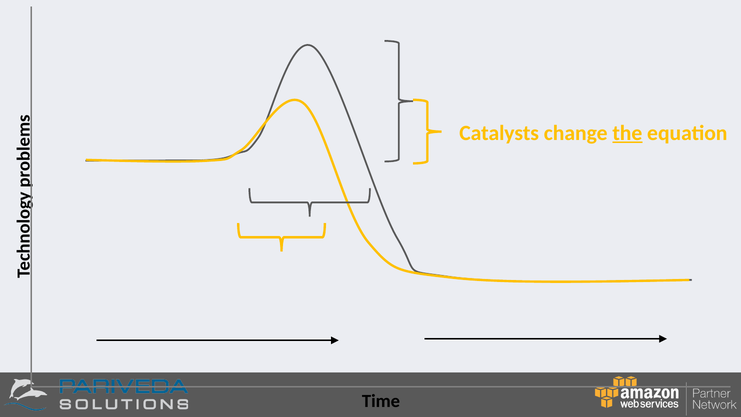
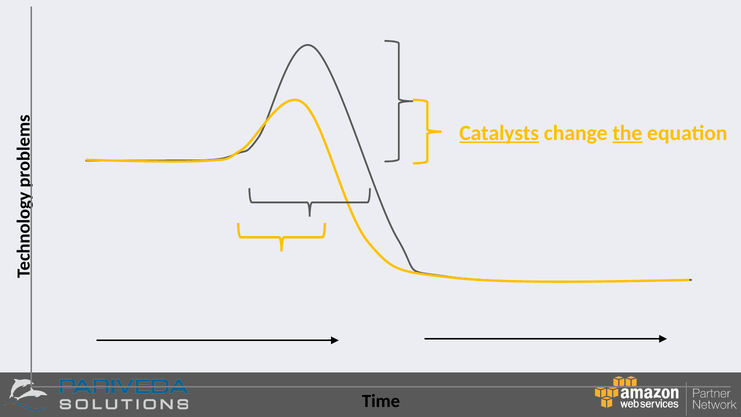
Catalysts underline: none -> present
